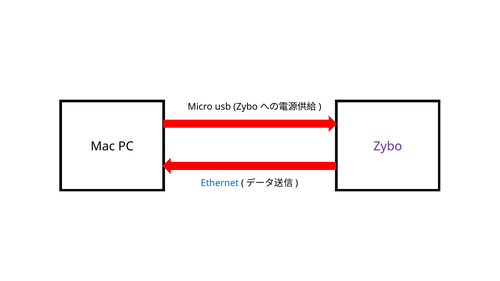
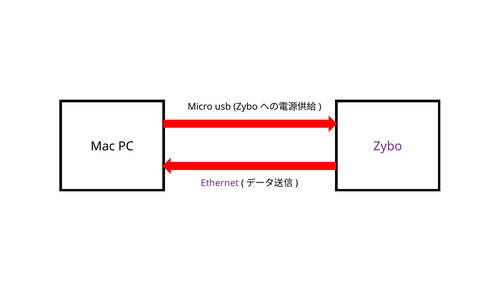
Ethernet colour: blue -> purple
